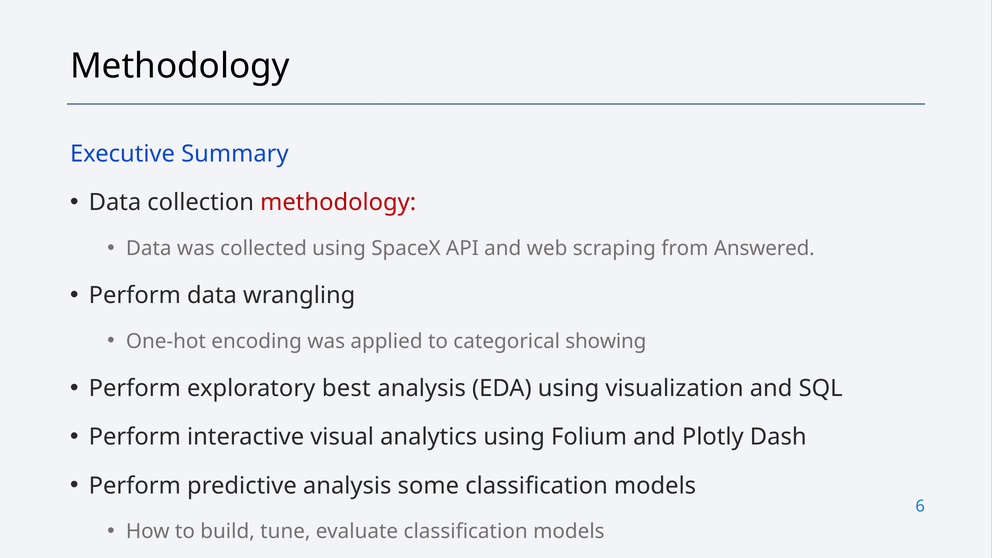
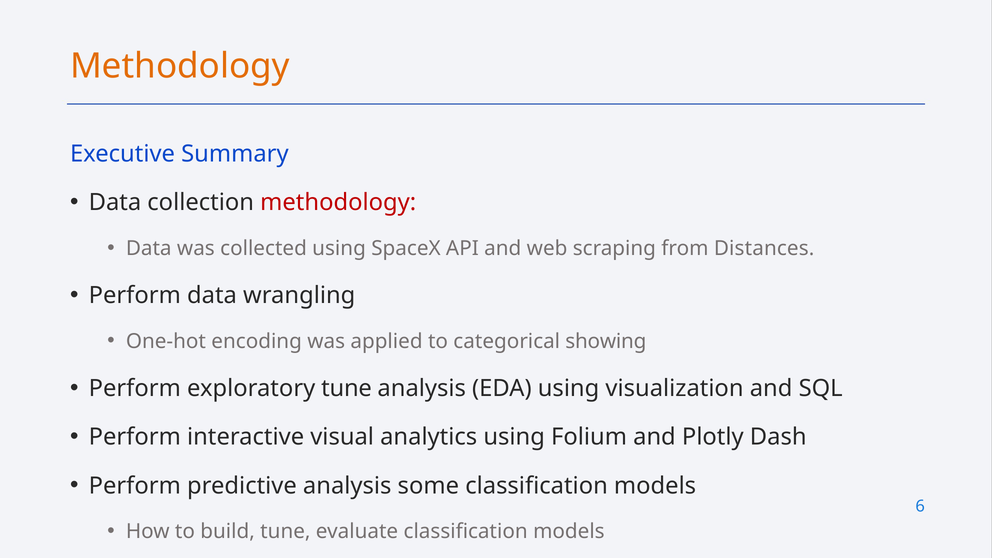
Methodology at (180, 66) colour: black -> orange
Answered: Answered -> Distances
exploratory best: best -> tune
